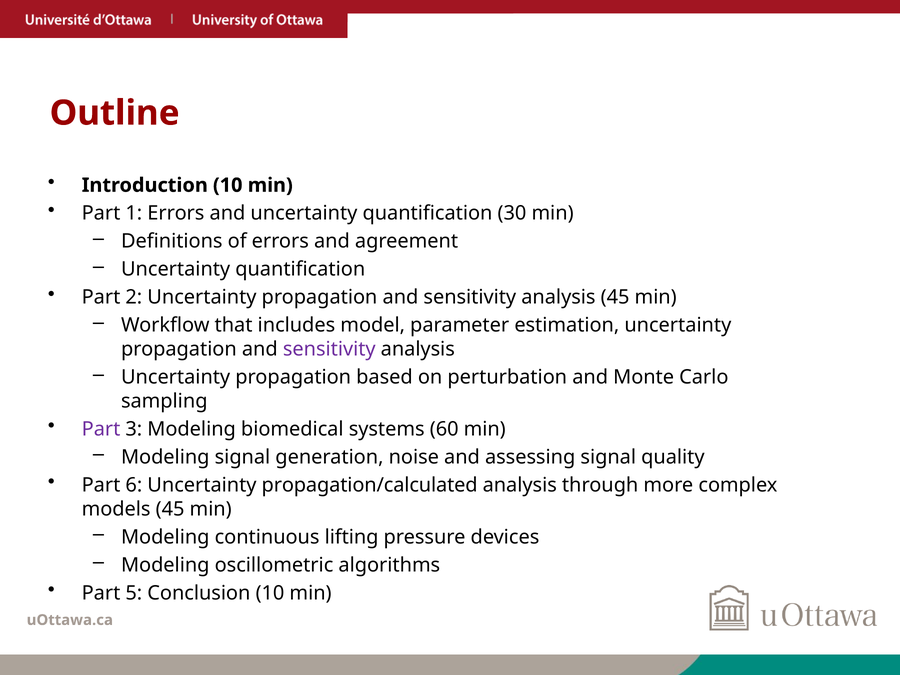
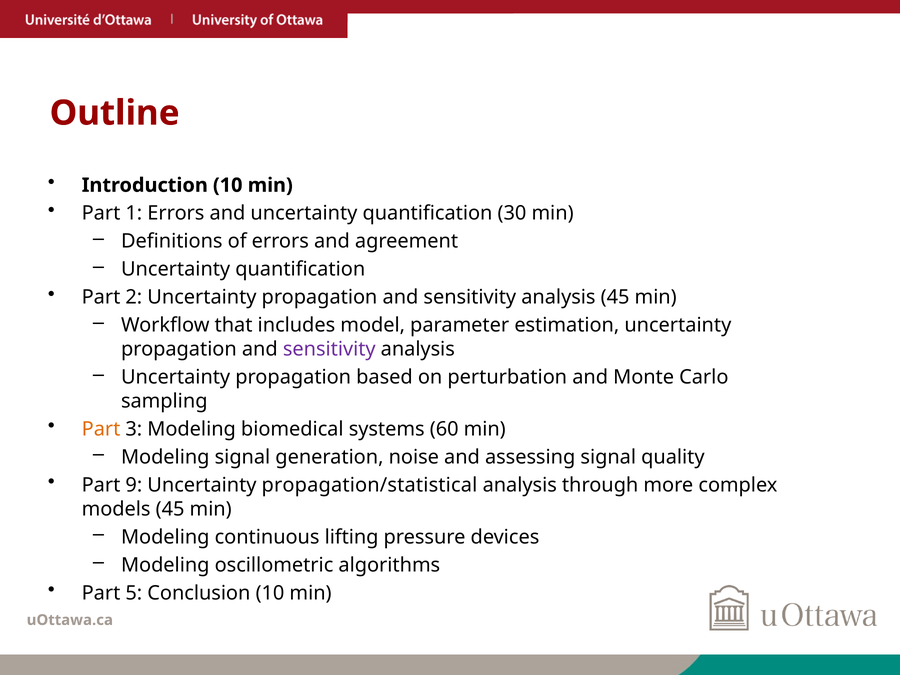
Part at (101, 429) colour: purple -> orange
6: 6 -> 9
propagation/calculated: propagation/calculated -> propagation/statistical
